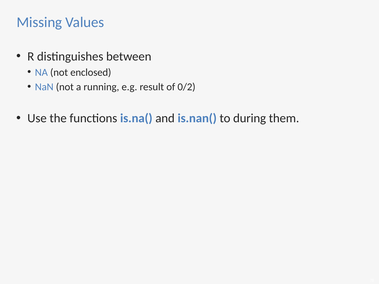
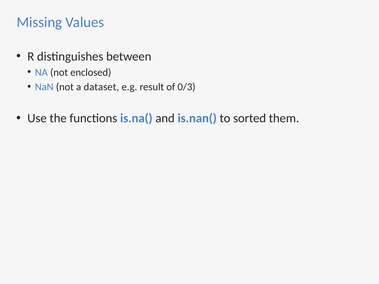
running: running -> dataset
0/2: 0/2 -> 0/3
during: during -> sorted
